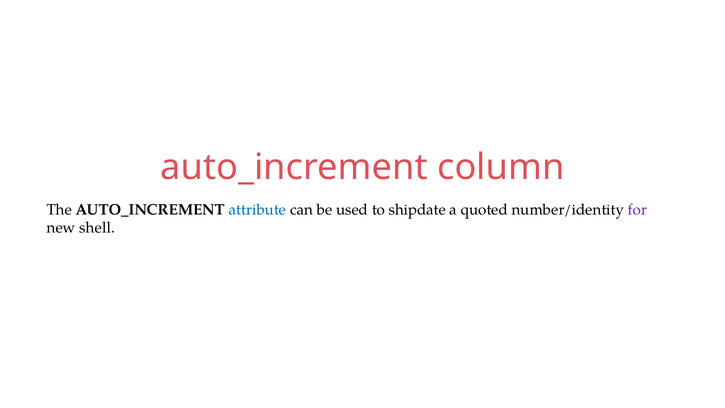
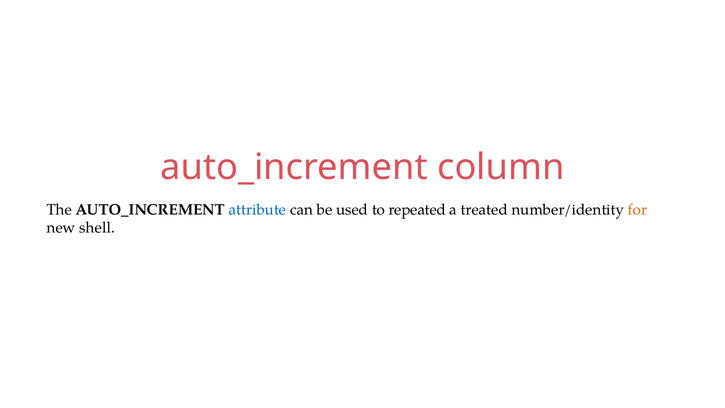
shipdate: shipdate -> repeated
quoted: quoted -> treated
for colour: purple -> orange
